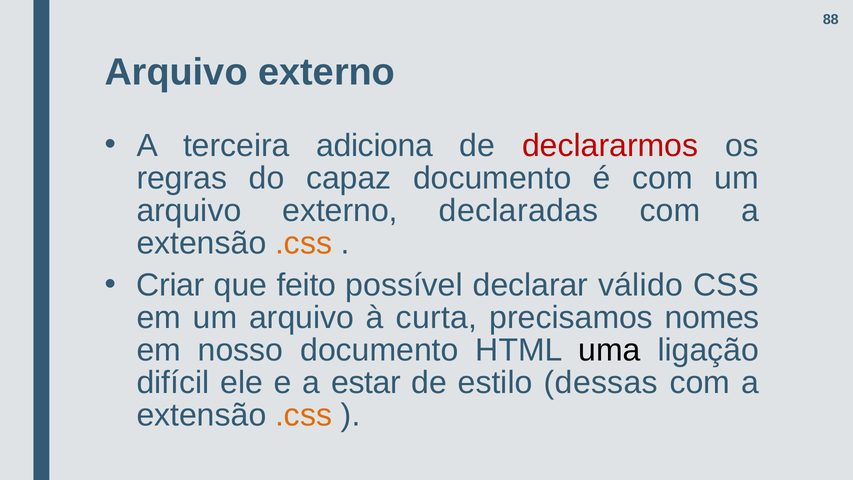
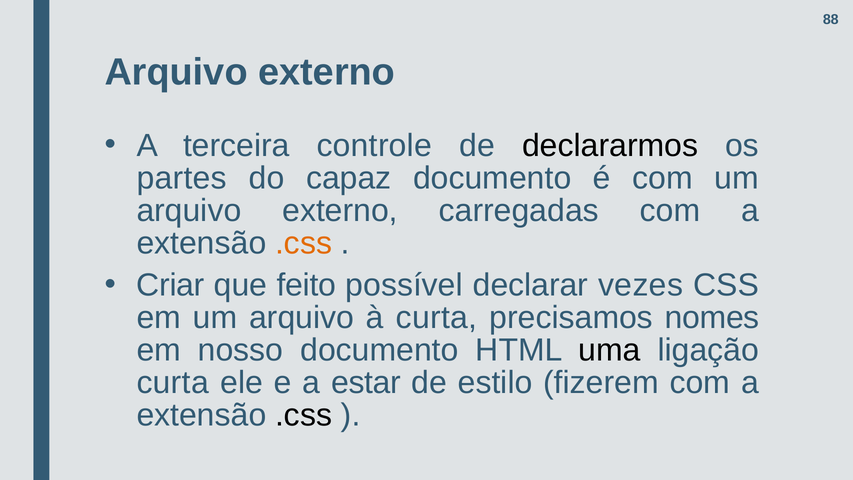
adiciona: adiciona -> controle
declararmos colour: red -> black
regras: regras -> partes
declaradas: declaradas -> carregadas
válido: válido -> vezes
difícil at (173, 383): difícil -> curta
dessas: dessas -> fizerem
.css at (304, 415) colour: orange -> black
